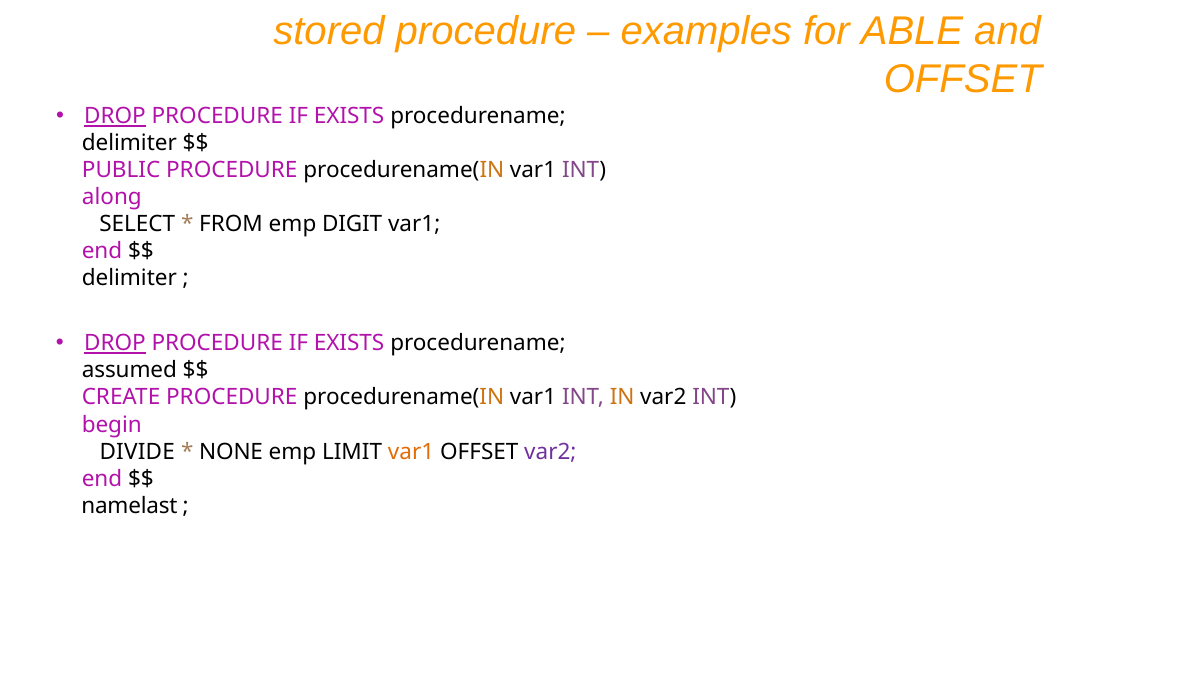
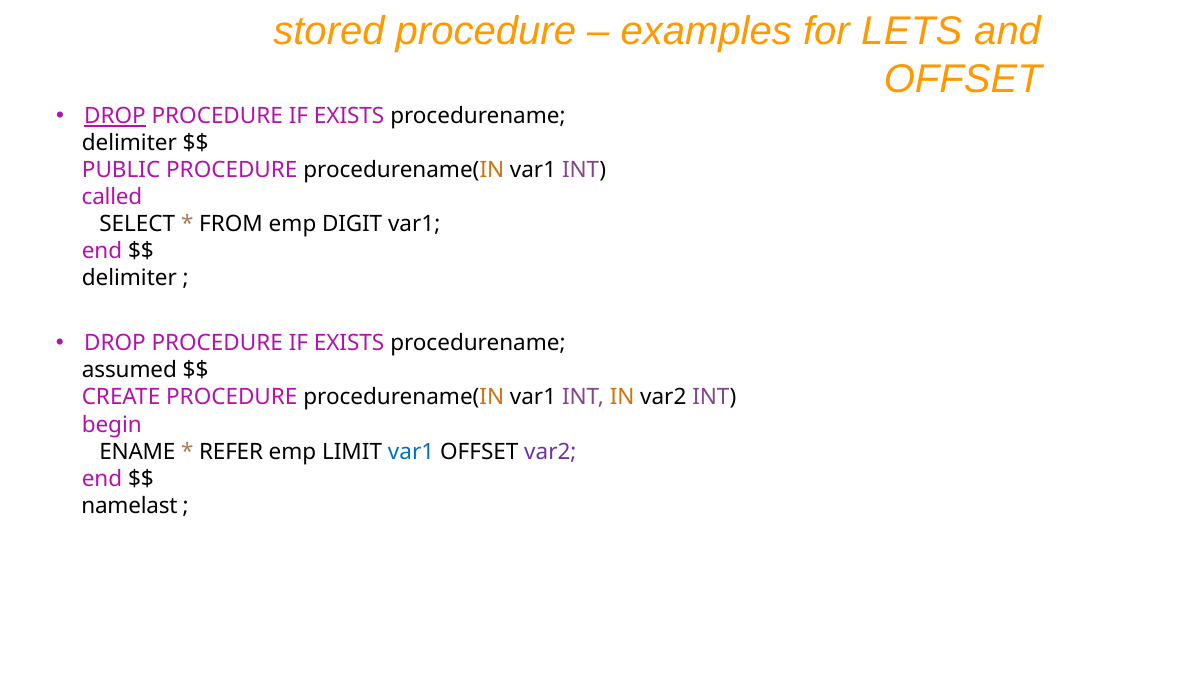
ABLE: ABLE -> LETS
along: along -> called
DROP at (115, 343) underline: present -> none
DIVIDE: DIVIDE -> ENAME
NONE: NONE -> REFER
var1 at (411, 451) colour: orange -> blue
